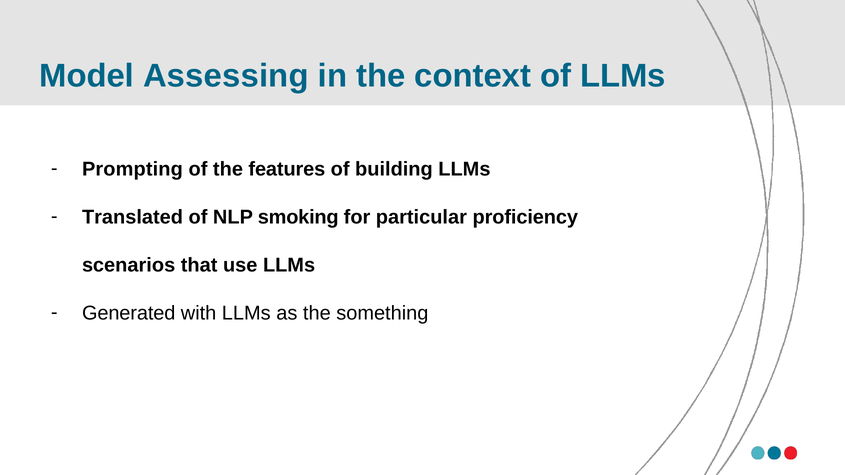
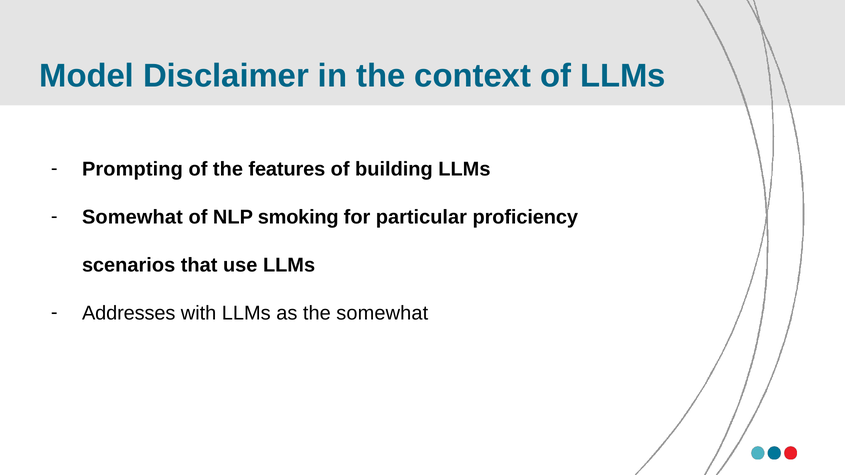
Assessing: Assessing -> Disclaimer
Translated at (132, 217): Translated -> Somewhat
Generated: Generated -> Addresses
the something: something -> somewhat
